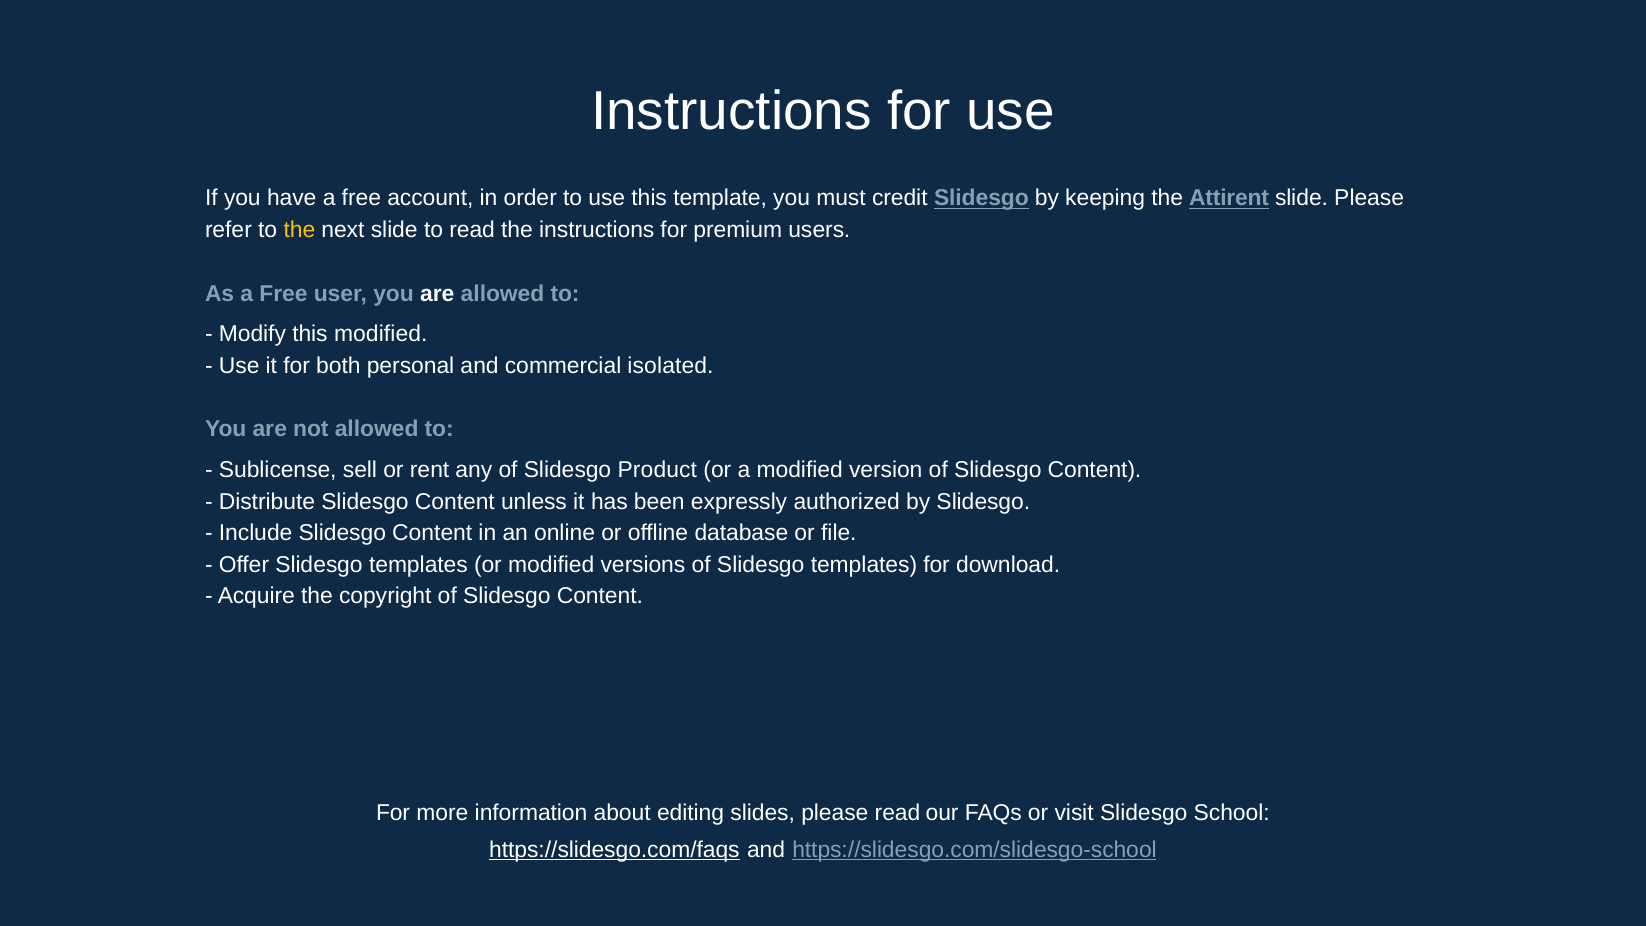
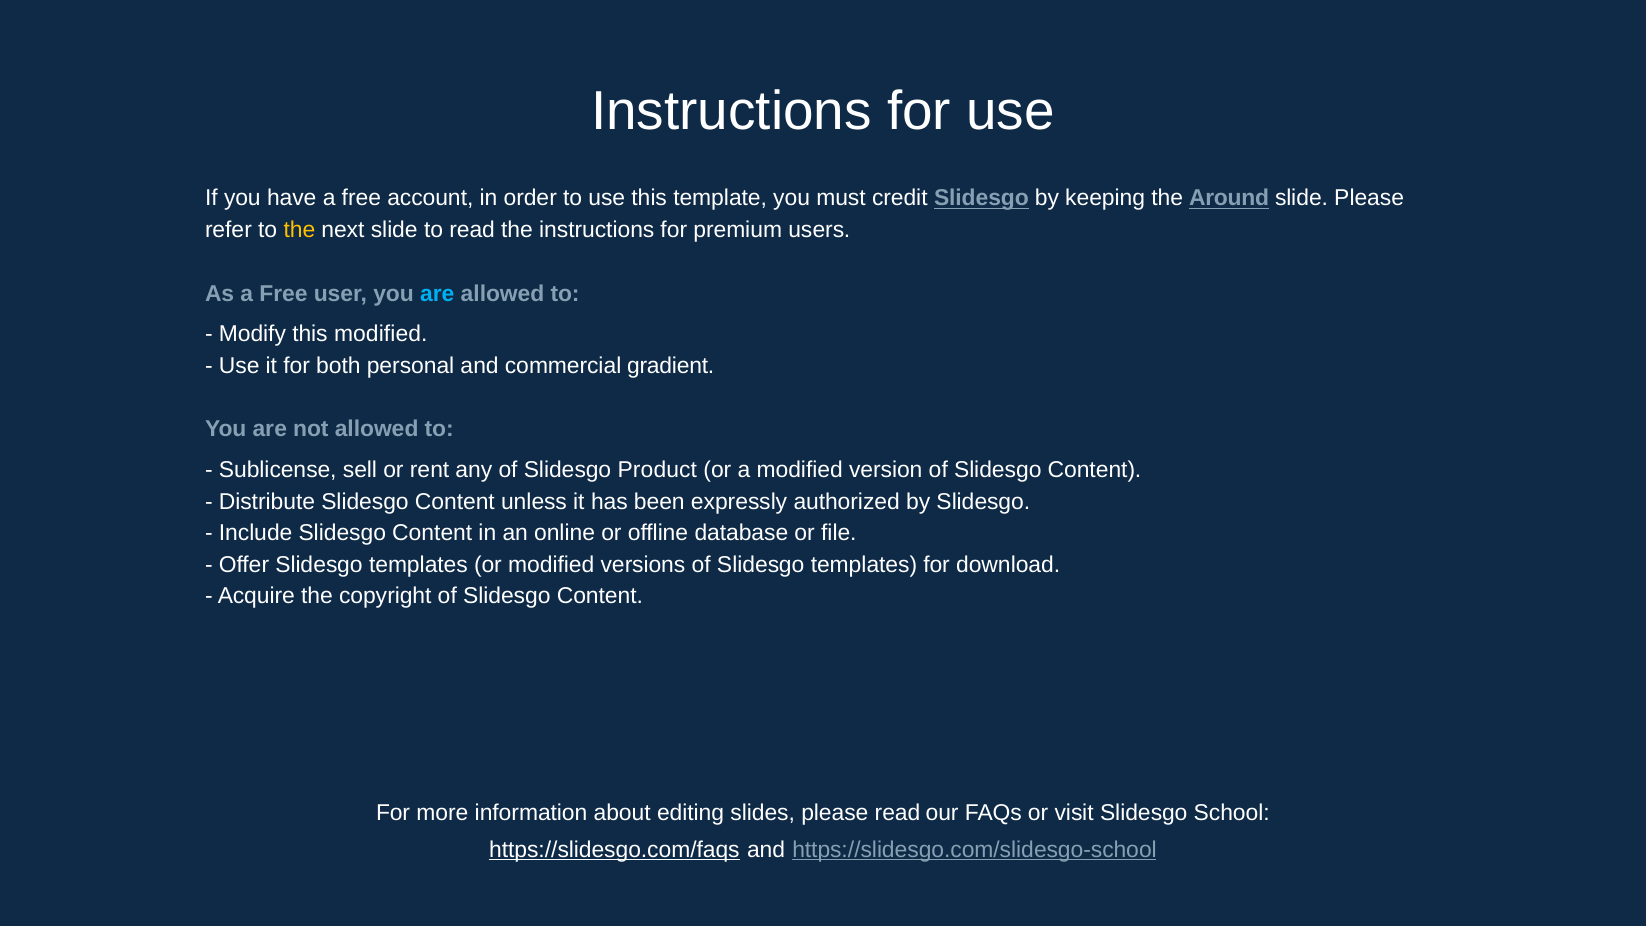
Attirent: Attirent -> Around
are at (437, 294) colour: white -> light blue
isolated: isolated -> gradient
